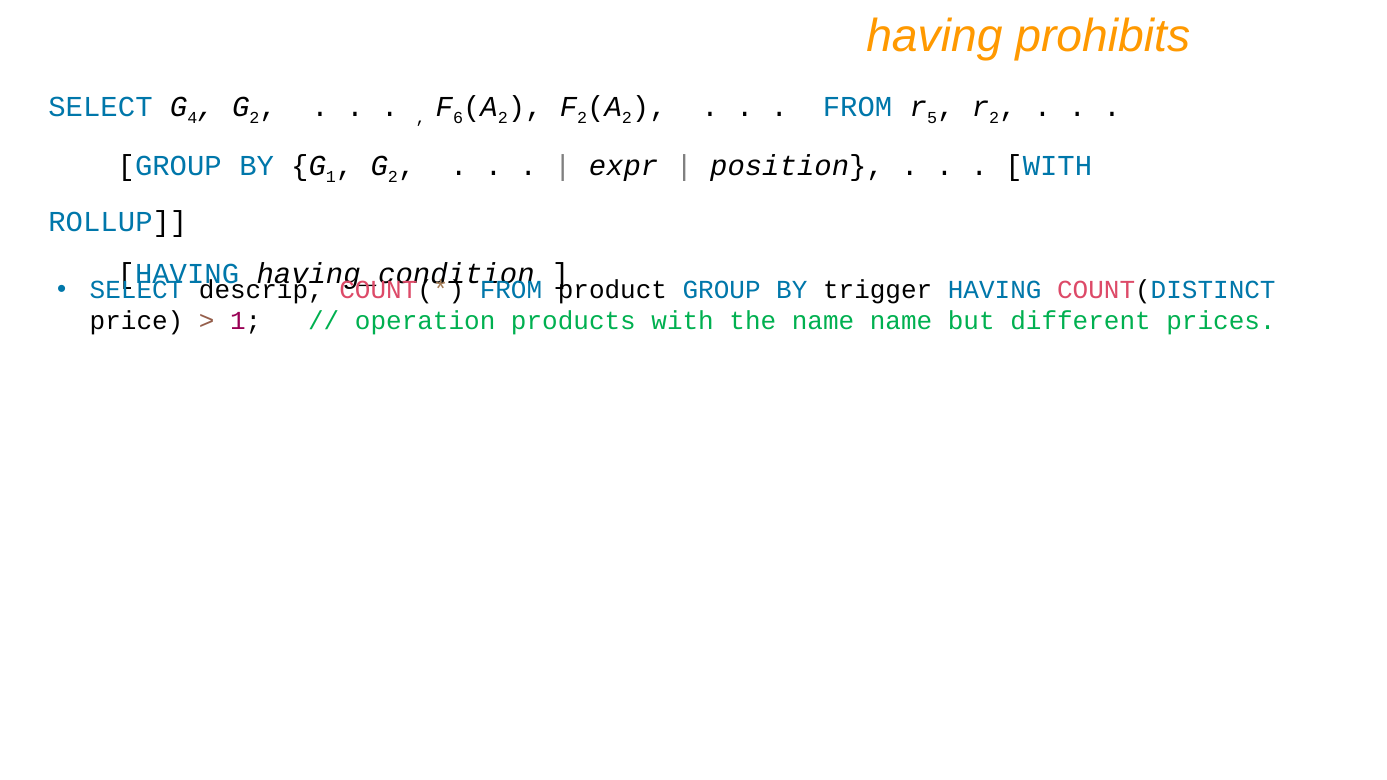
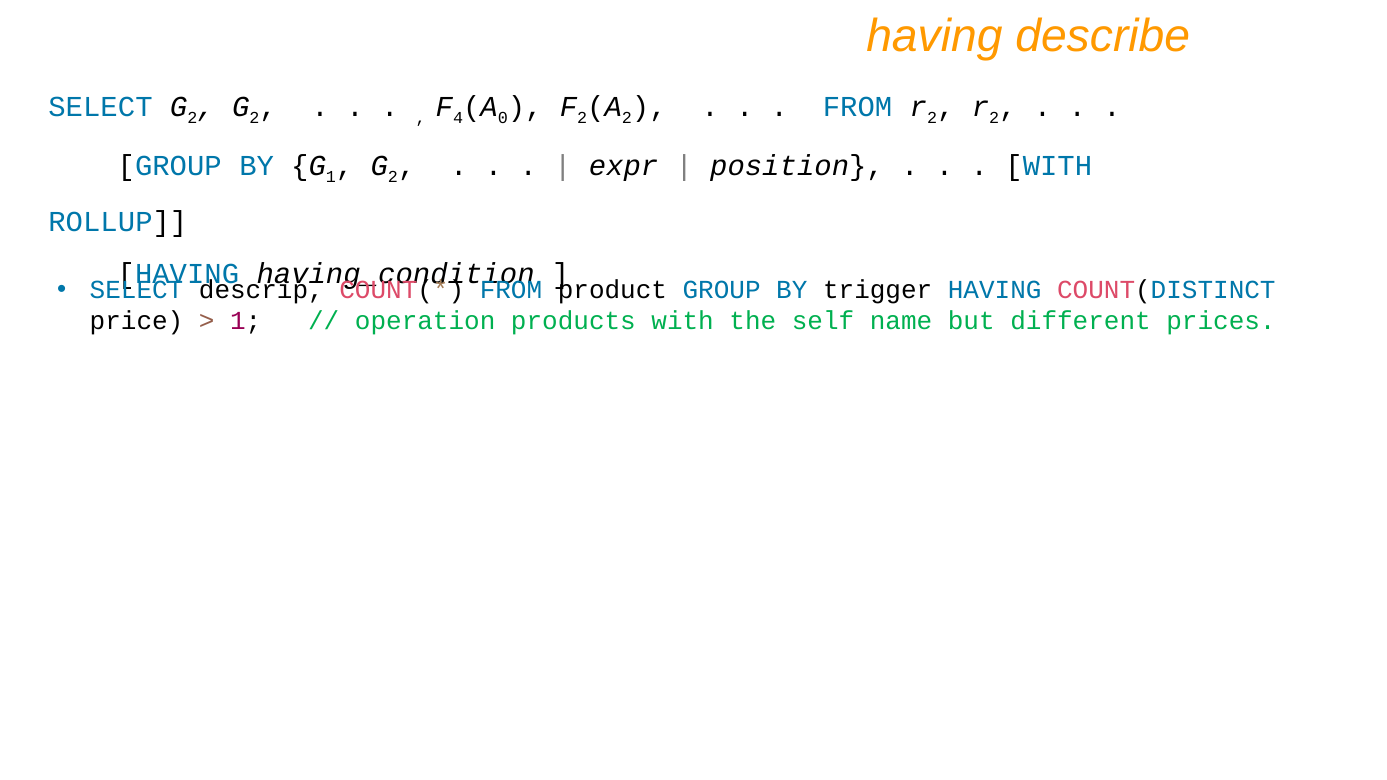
prohibits: prohibits -> describe
4 at (192, 118): 4 -> 2
6: 6 -> 4
2 at (503, 118): 2 -> 0
5 at (932, 118): 5 -> 2
the name: name -> self
